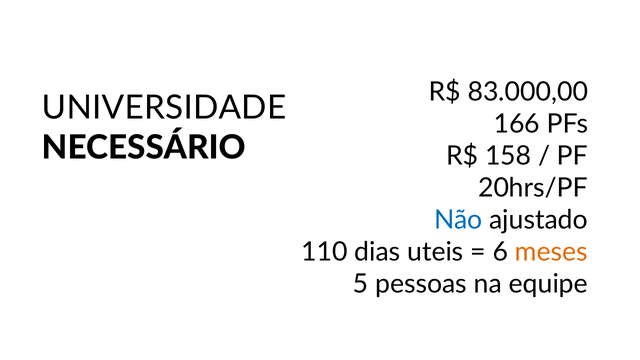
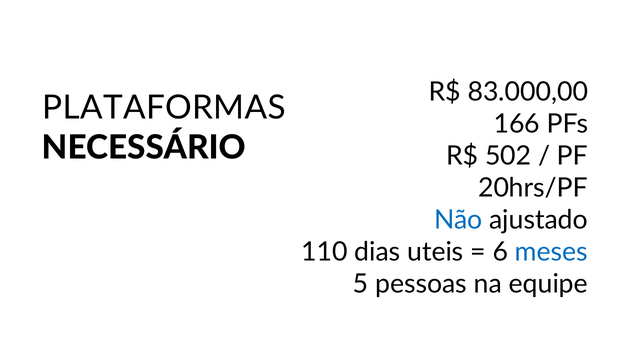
UNIVERSIDADE: UNIVERSIDADE -> PLATAFORMAS
158: 158 -> 502
meses colour: orange -> blue
